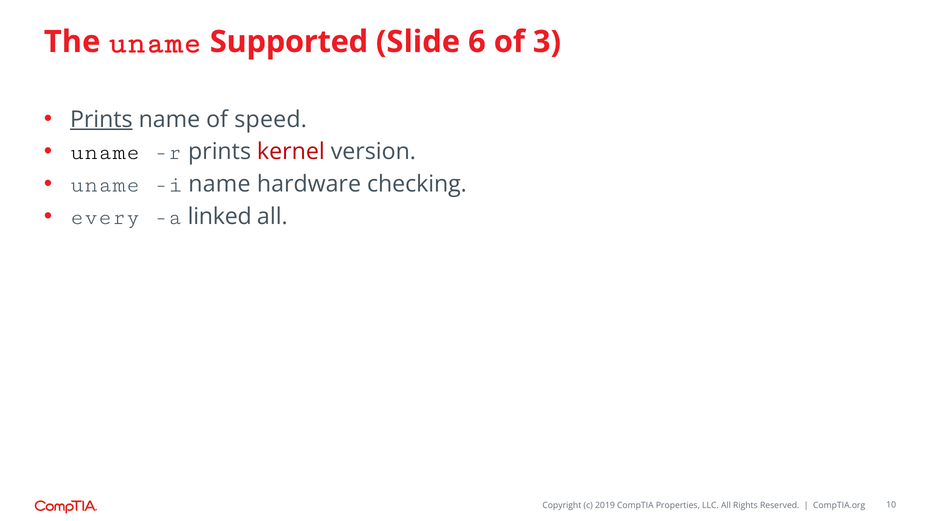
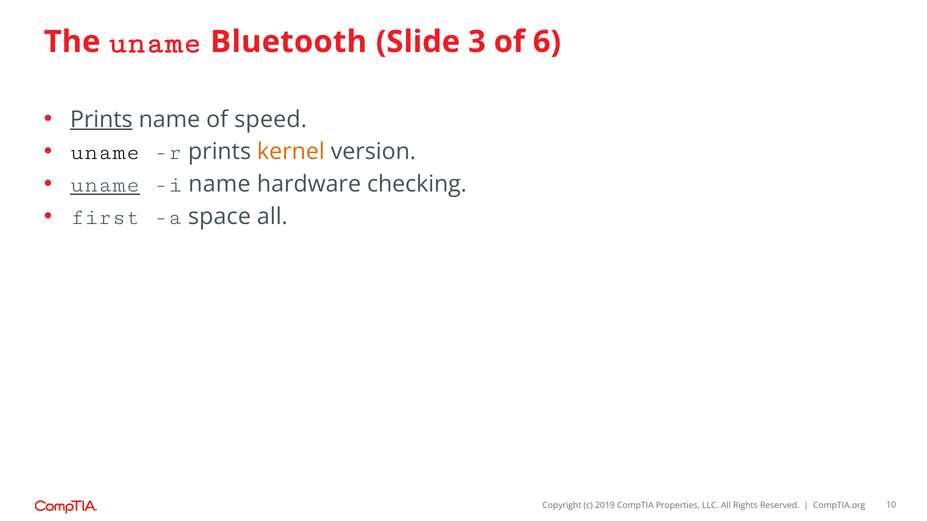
Supported: Supported -> Bluetooth
6: 6 -> 3
3: 3 -> 6
kernel colour: red -> orange
uname at (105, 184) underline: none -> present
every: every -> first
linked: linked -> space
